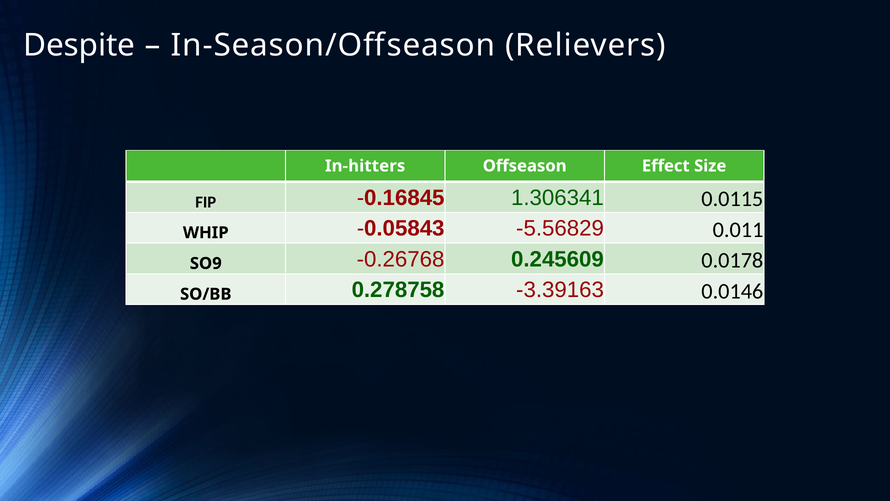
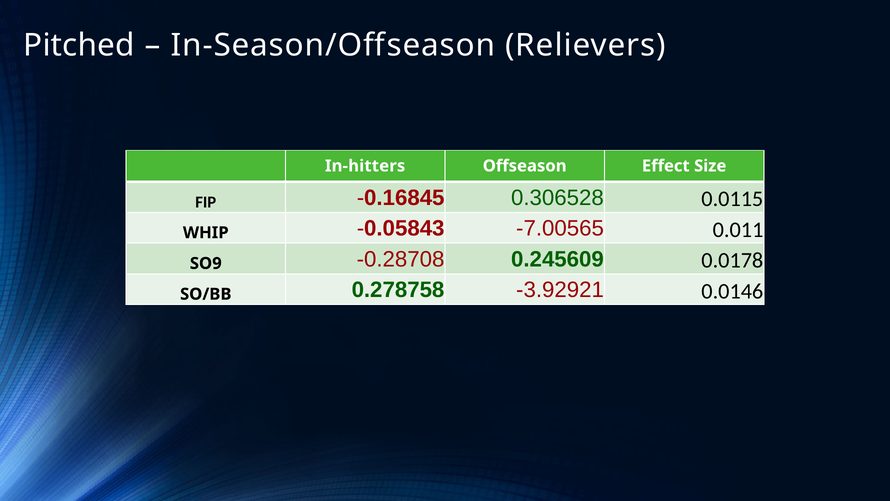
Despite: Despite -> Pitched
1.306341: 1.306341 -> 0.306528
-5.56829: -5.56829 -> -7.00565
-0.26768: -0.26768 -> -0.28708
-3.39163: -3.39163 -> -3.92921
